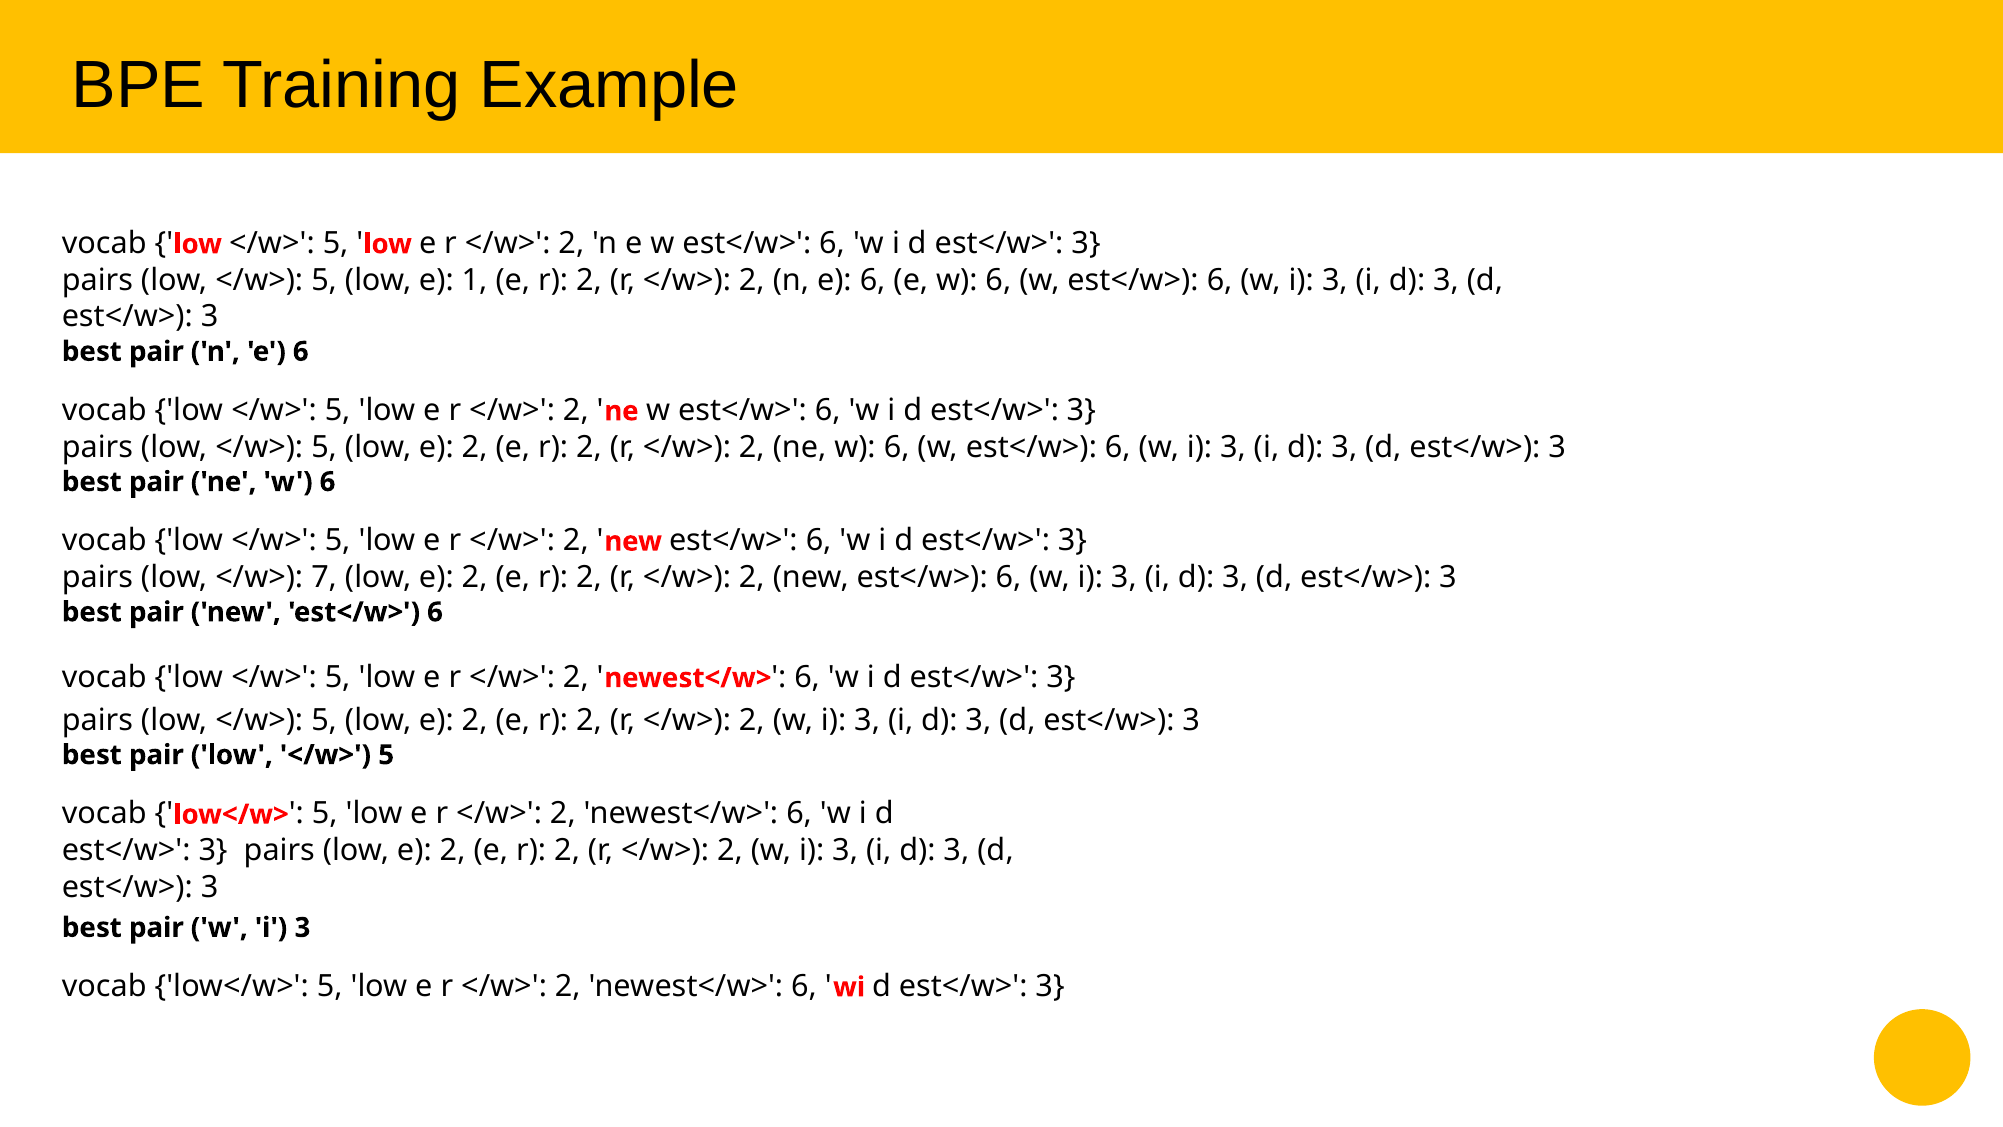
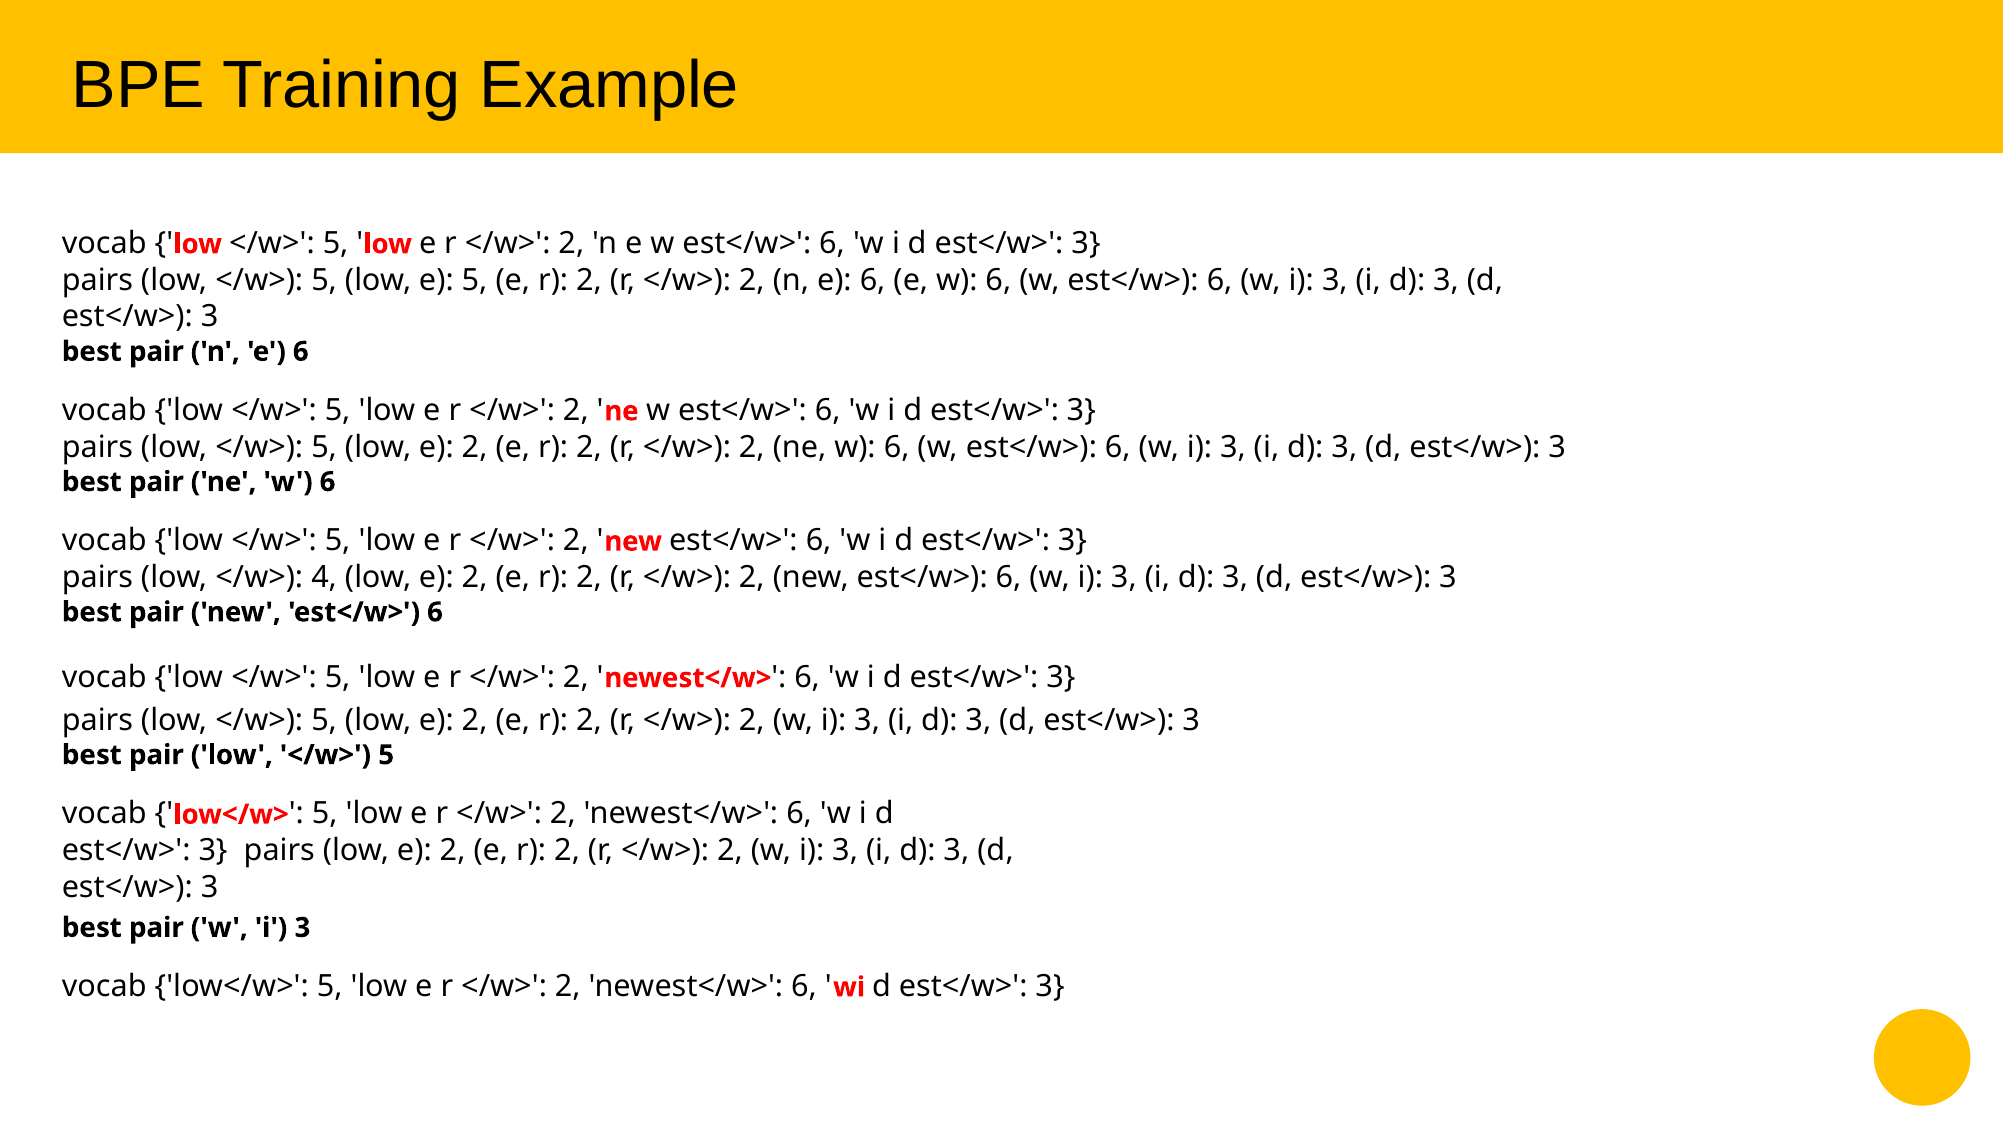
e 1: 1 -> 5
7: 7 -> 4
